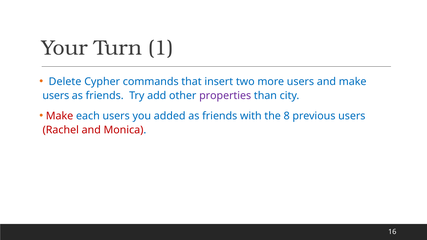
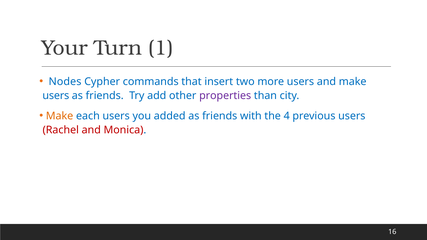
Delete: Delete -> Nodes
Make at (60, 116) colour: red -> orange
8: 8 -> 4
